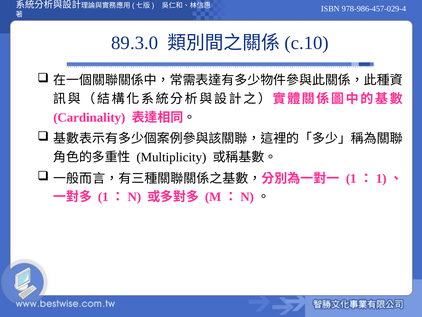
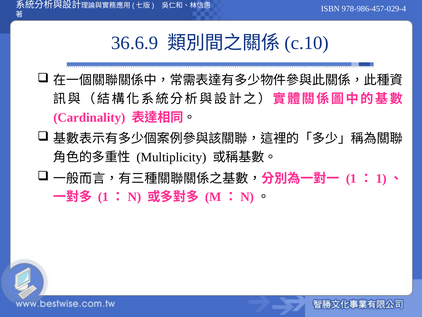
89.3.0: 89.3.0 -> 36.6.9
